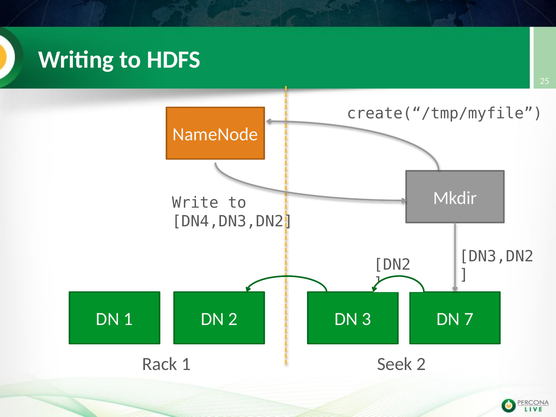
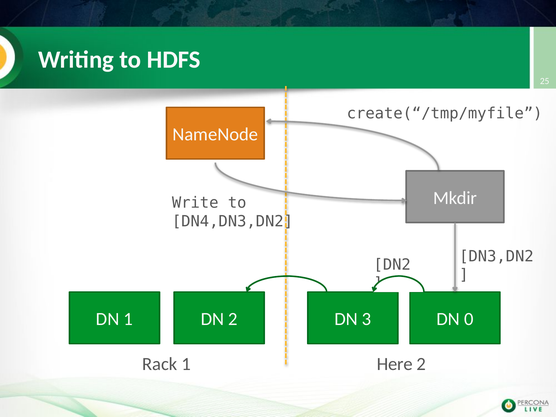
7: 7 -> 0
Seek: Seek -> Here
